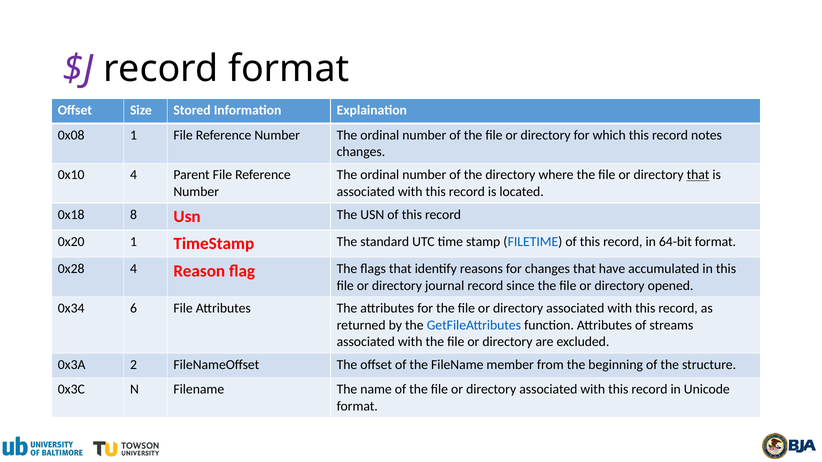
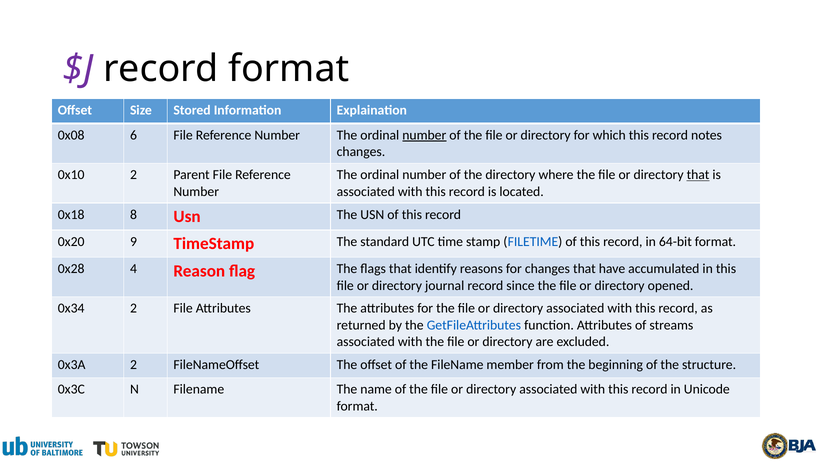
0x08 1: 1 -> 6
number at (424, 135) underline: none -> present
0x10 4: 4 -> 2
0x20 1: 1 -> 9
0x34 6: 6 -> 2
